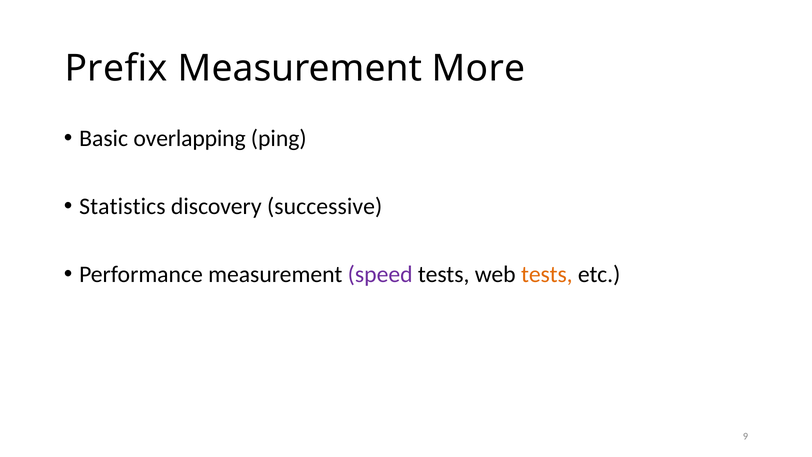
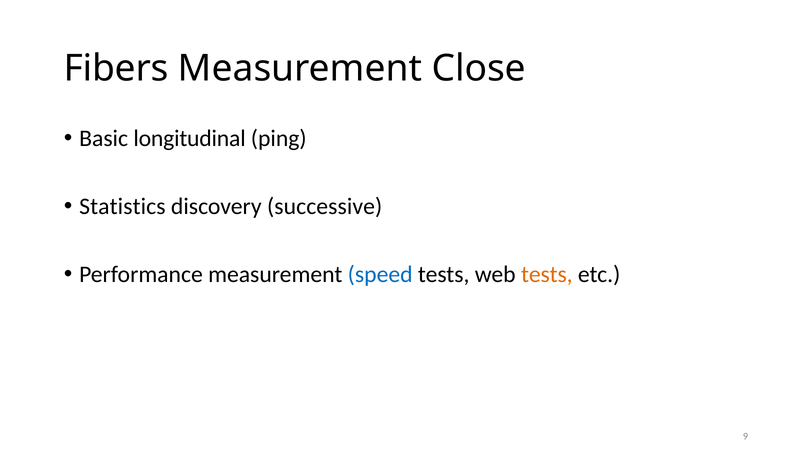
Prefix: Prefix -> Fibers
More: More -> Close
overlapping: overlapping -> longitudinal
speed colour: purple -> blue
